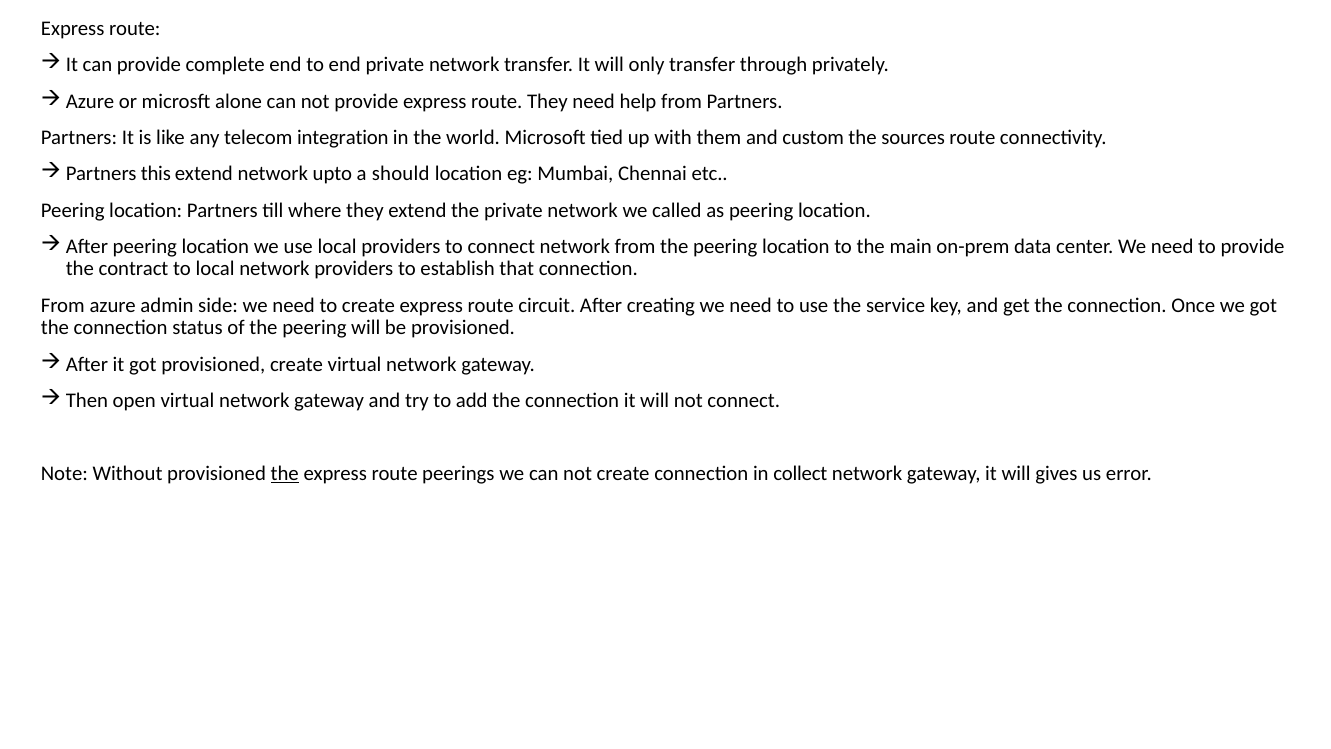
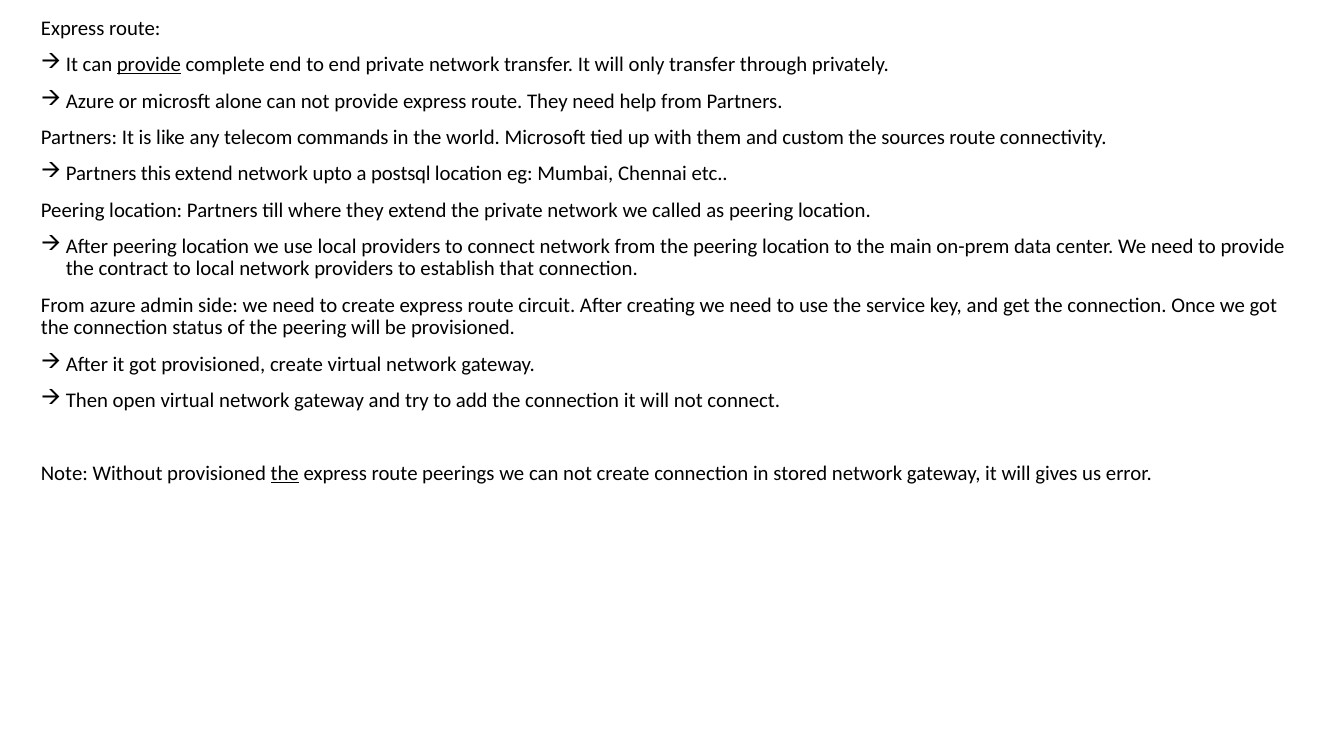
provide at (149, 65) underline: none -> present
integration: integration -> commands
should: should -> postsql
collect: collect -> stored
